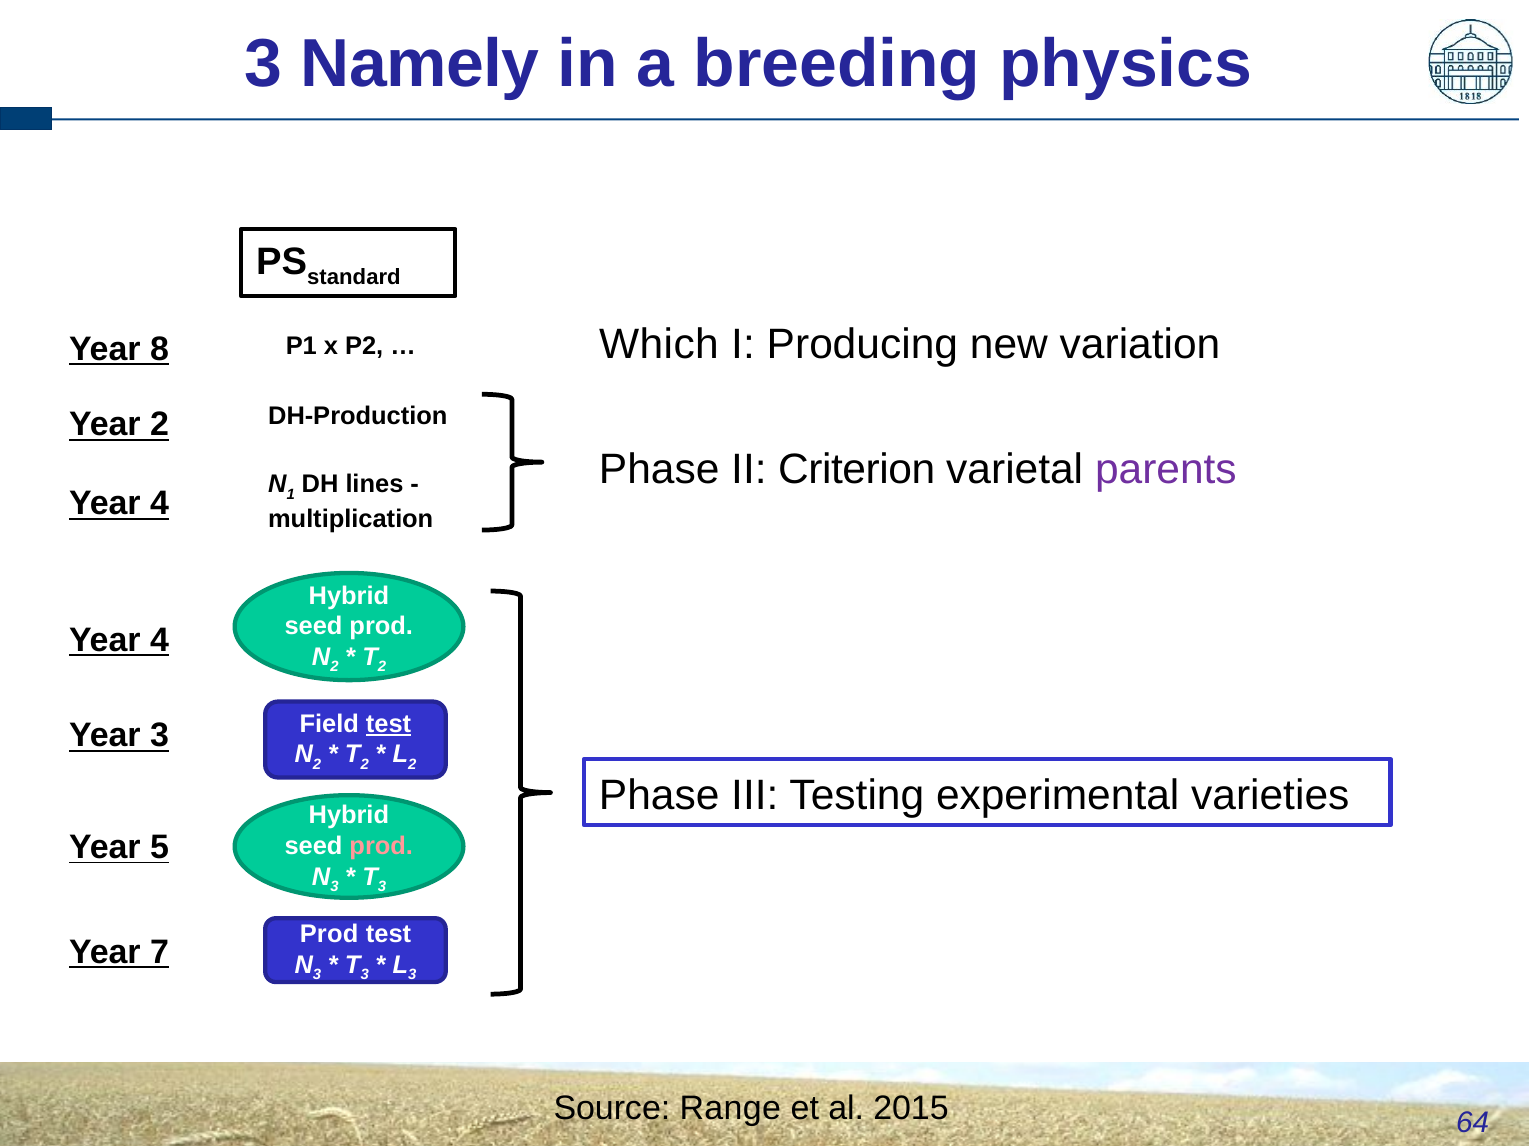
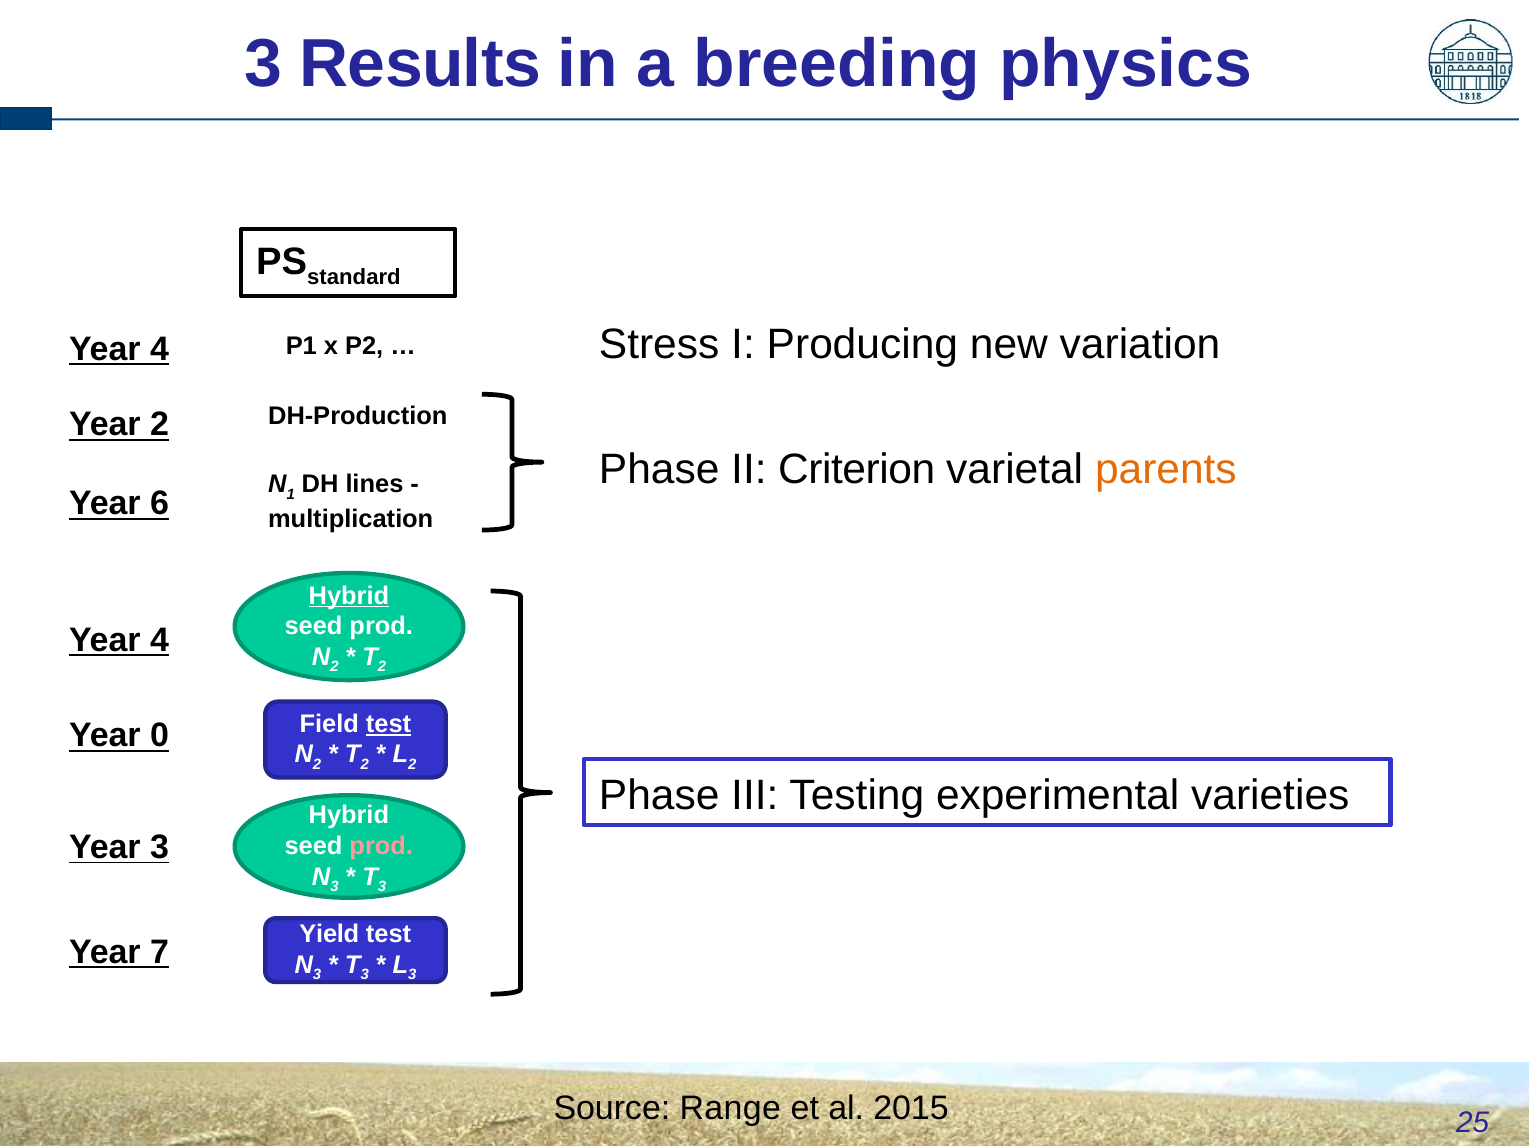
Namely: Namely -> Results
Which: Which -> Stress
8 at (160, 349): 8 -> 4
parents colour: purple -> orange
4 at (160, 504): 4 -> 6
Hybrid at (349, 596) underline: none -> present
Year 3: 3 -> 0
Year 5: 5 -> 3
Prod at (329, 935): Prod -> Yield
64: 64 -> 25
